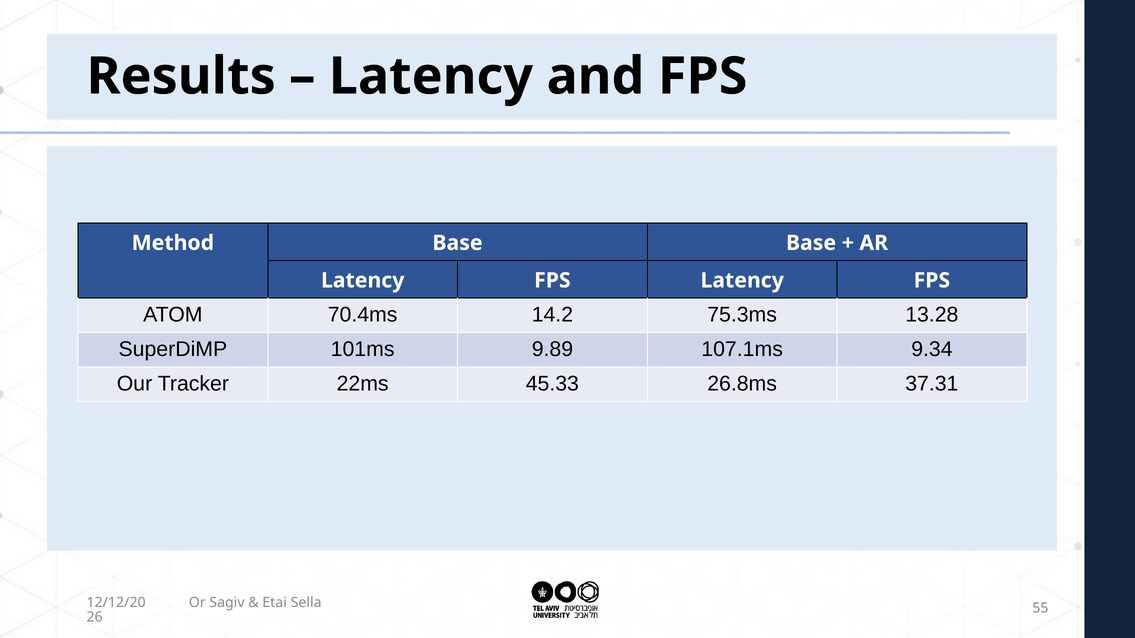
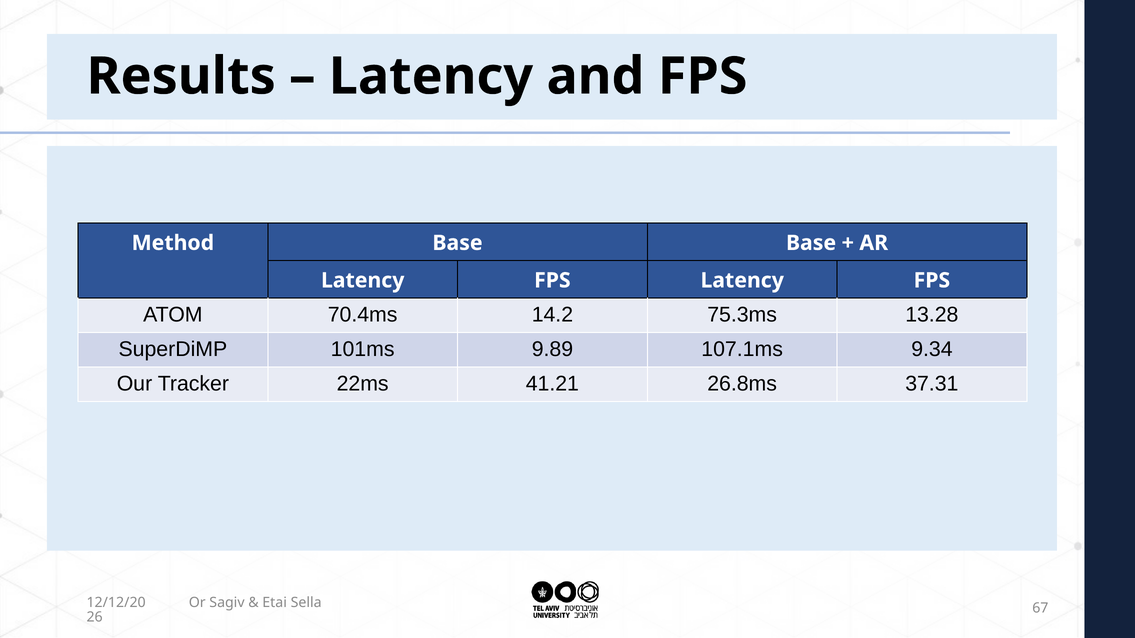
45.33: 45.33 -> 41.21
55: 55 -> 67
